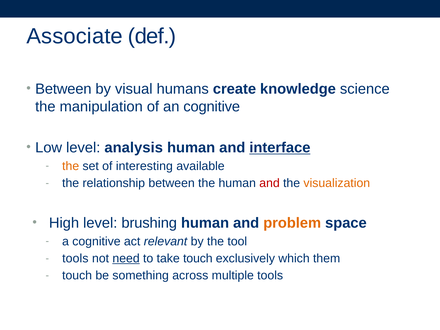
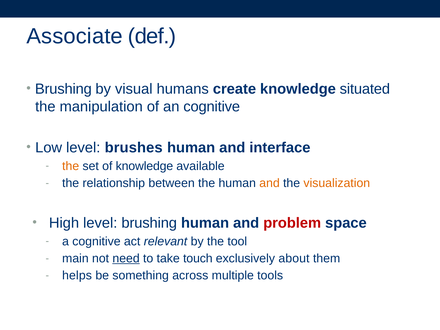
Between at (63, 89): Between -> Brushing
science: science -> situated
analysis: analysis -> brushes
interface underline: present -> none
of interesting: interesting -> knowledge
and at (270, 183) colour: red -> orange
problem colour: orange -> red
tools at (75, 258): tools -> main
which: which -> about
touch at (77, 276): touch -> helps
